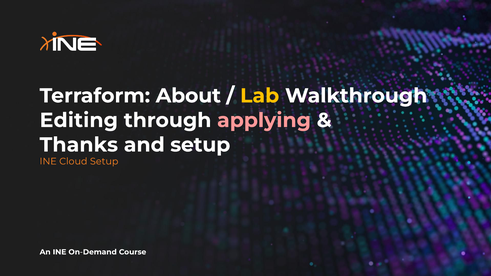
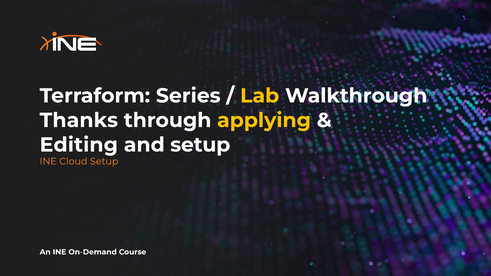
About: About -> Series
Editing: Editing -> Thanks
applying colour: pink -> yellow
Thanks: Thanks -> Editing
